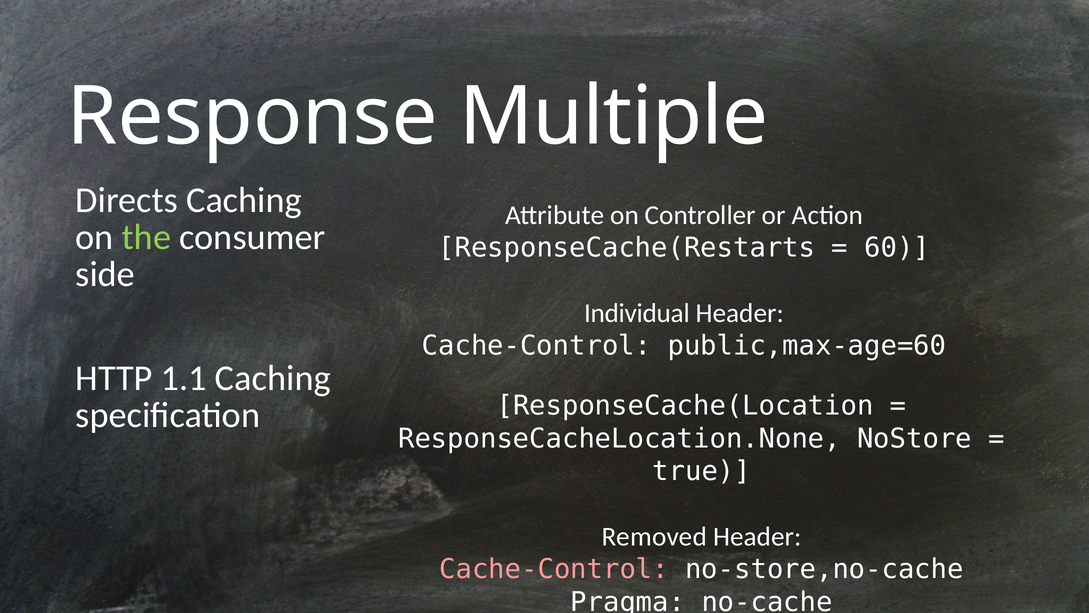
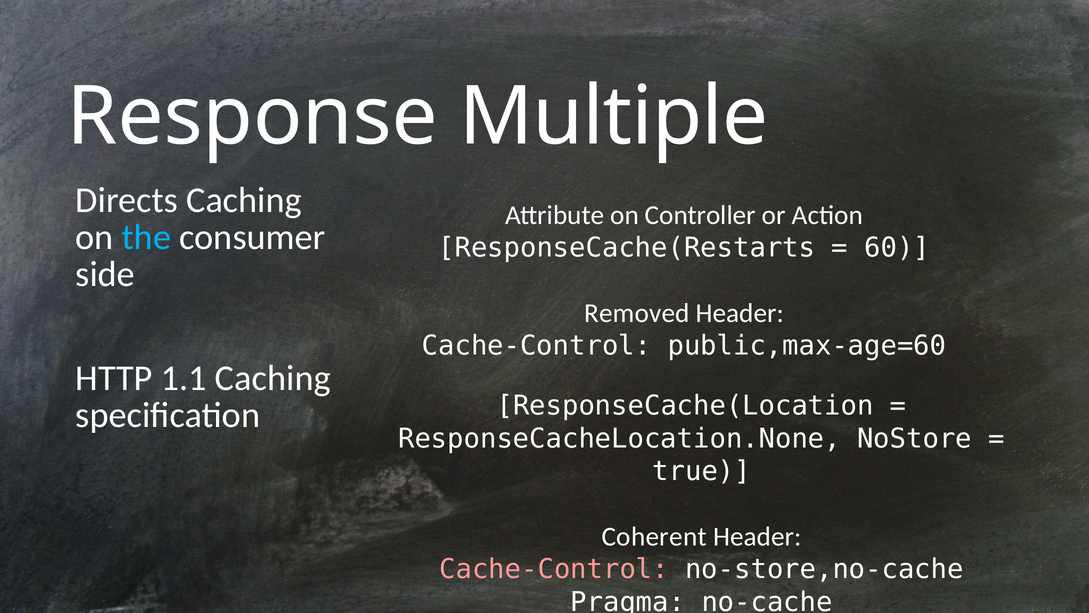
the colour: light green -> light blue
Individual: Individual -> Removed
Removed: Removed -> Coherent
